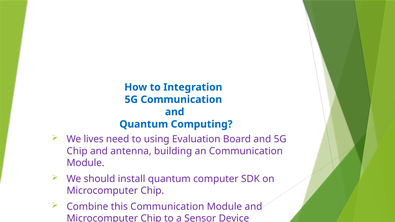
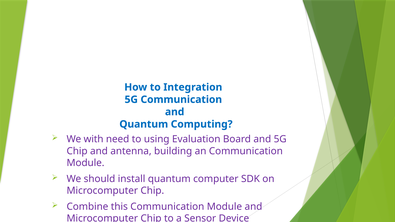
lives: lives -> with
